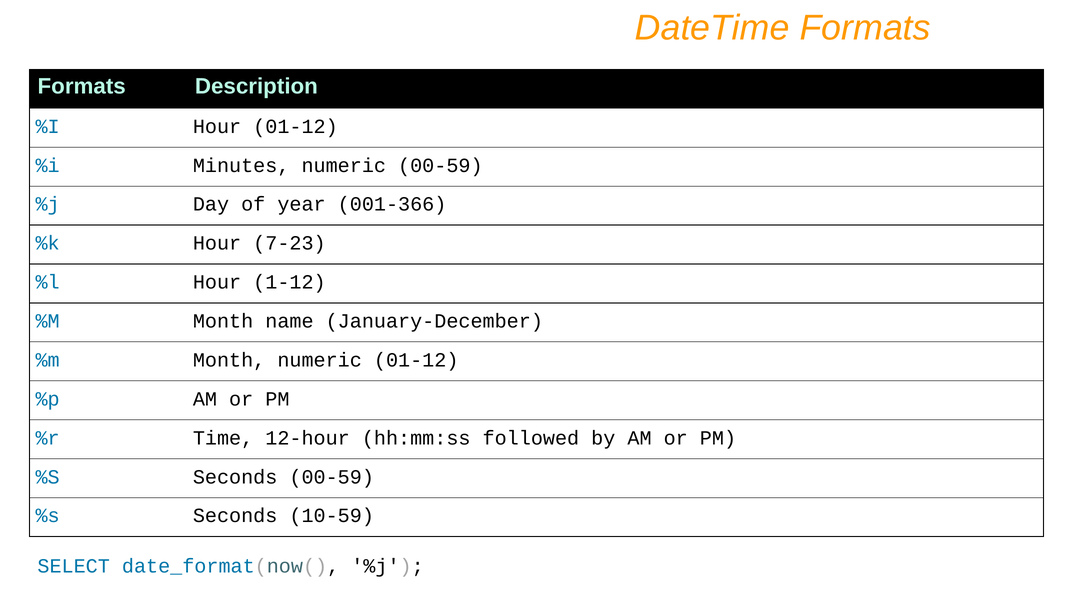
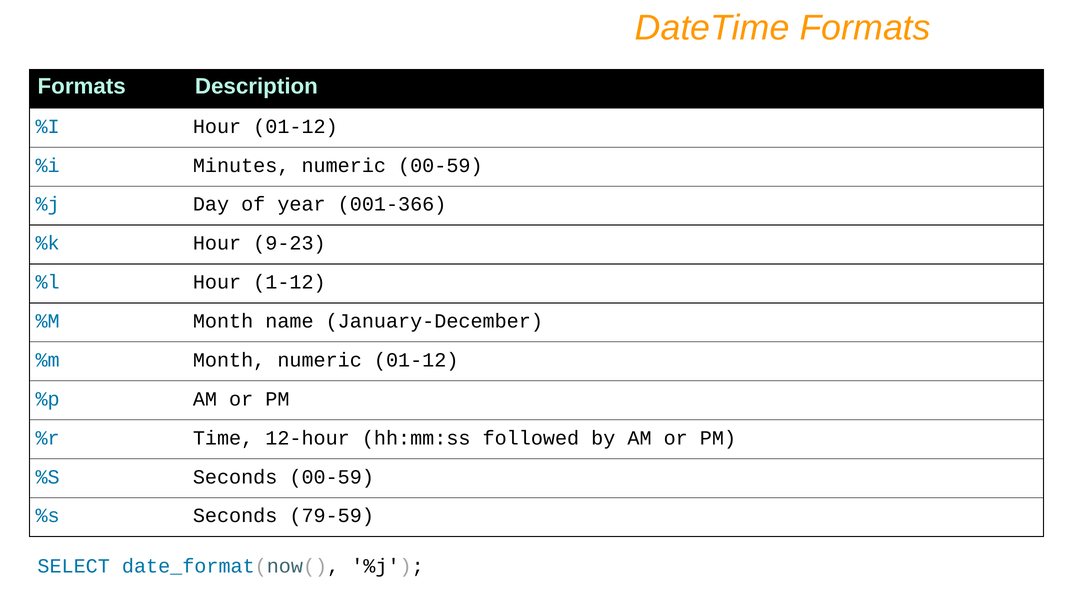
7-23: 7-23 -> 9-23
10-59: 10-59 -> 79-59
